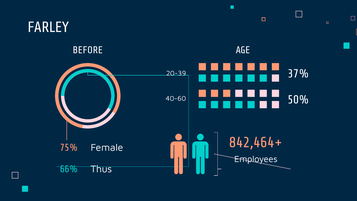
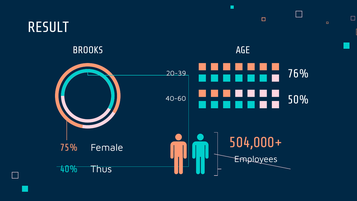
FARLEY: FARLEY -> RESULT
BEFORE: BEFORE -> BROOKS
37%: 37% -> 76%
842,464+: 842,464+ -> 504,000+
66%: 66% -> 40%
